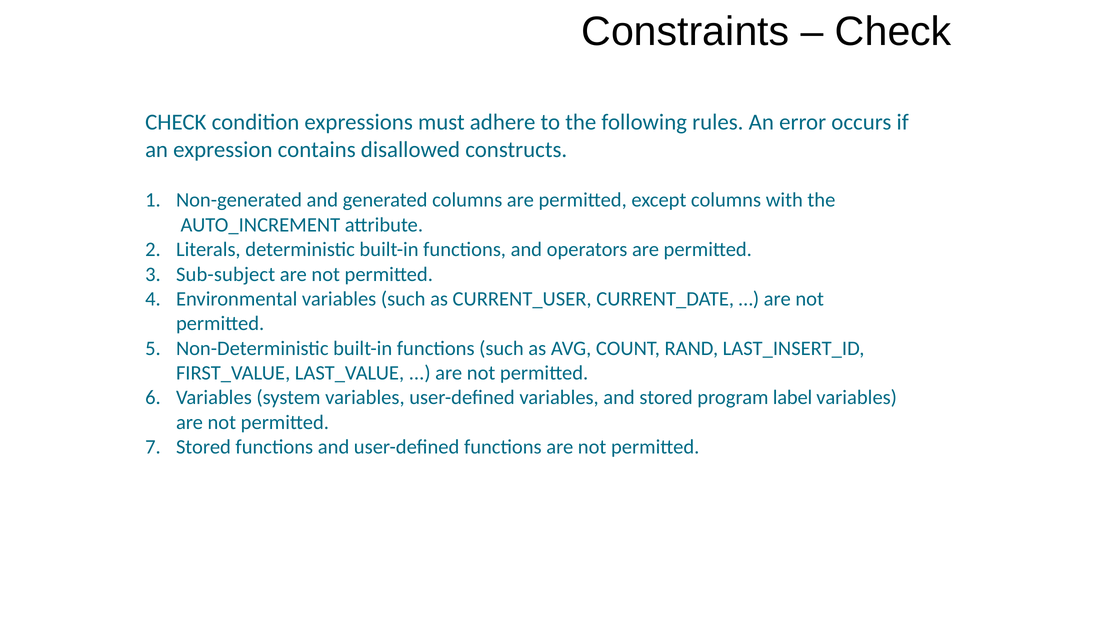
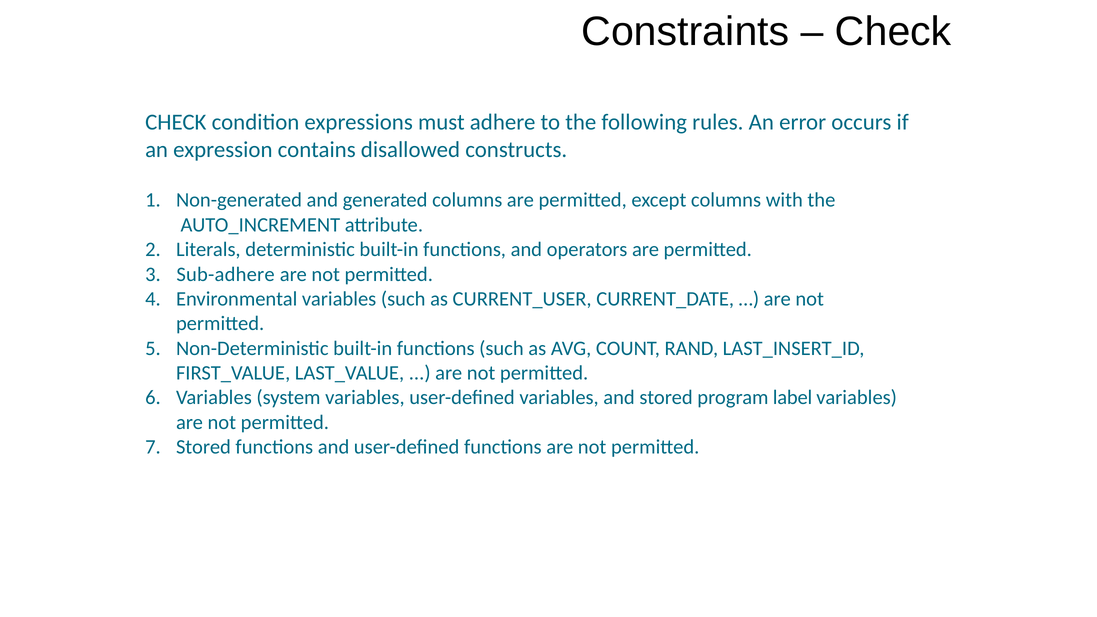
Sub-subject: Sub-subject -> Sub-adhere
